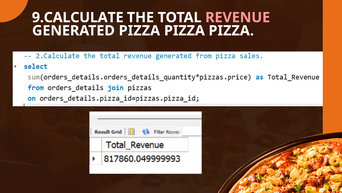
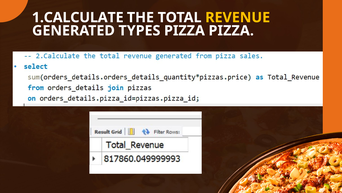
9.CALCULATE: 9.CALCULATE -> 1.CALCULATE
REVENUE colour: pink -> yellow
GENERATED PIZZA: PIZZA -> TYPES
